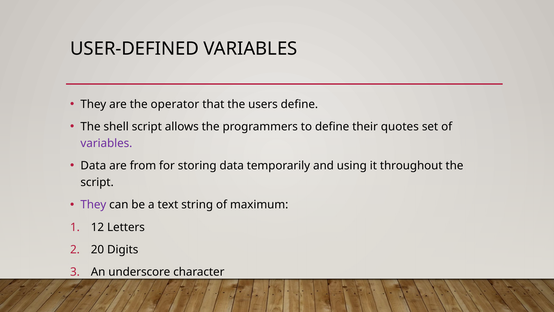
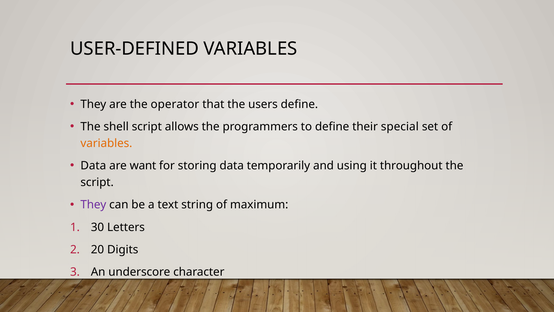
quotes: quotes -> special
variables at (106, 143) colour: purple -> orange
from: from -> want
12: 12 -> 30
